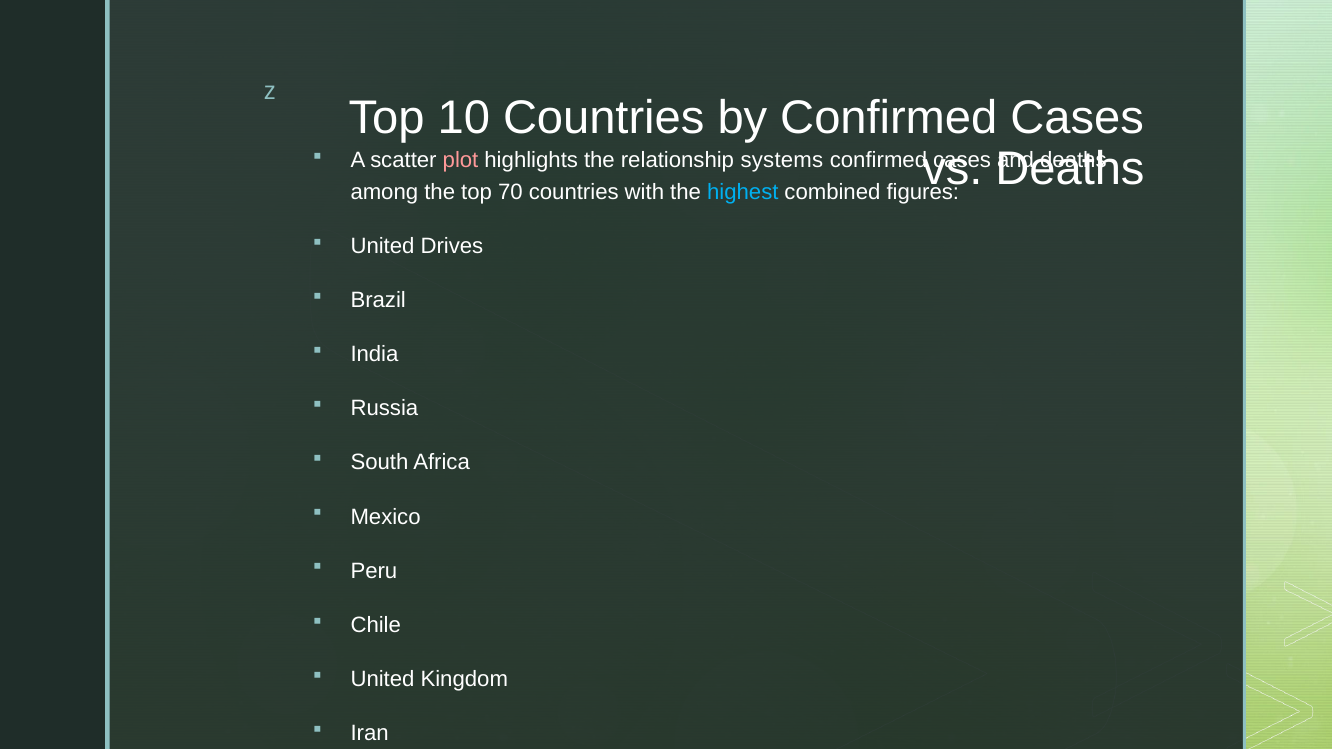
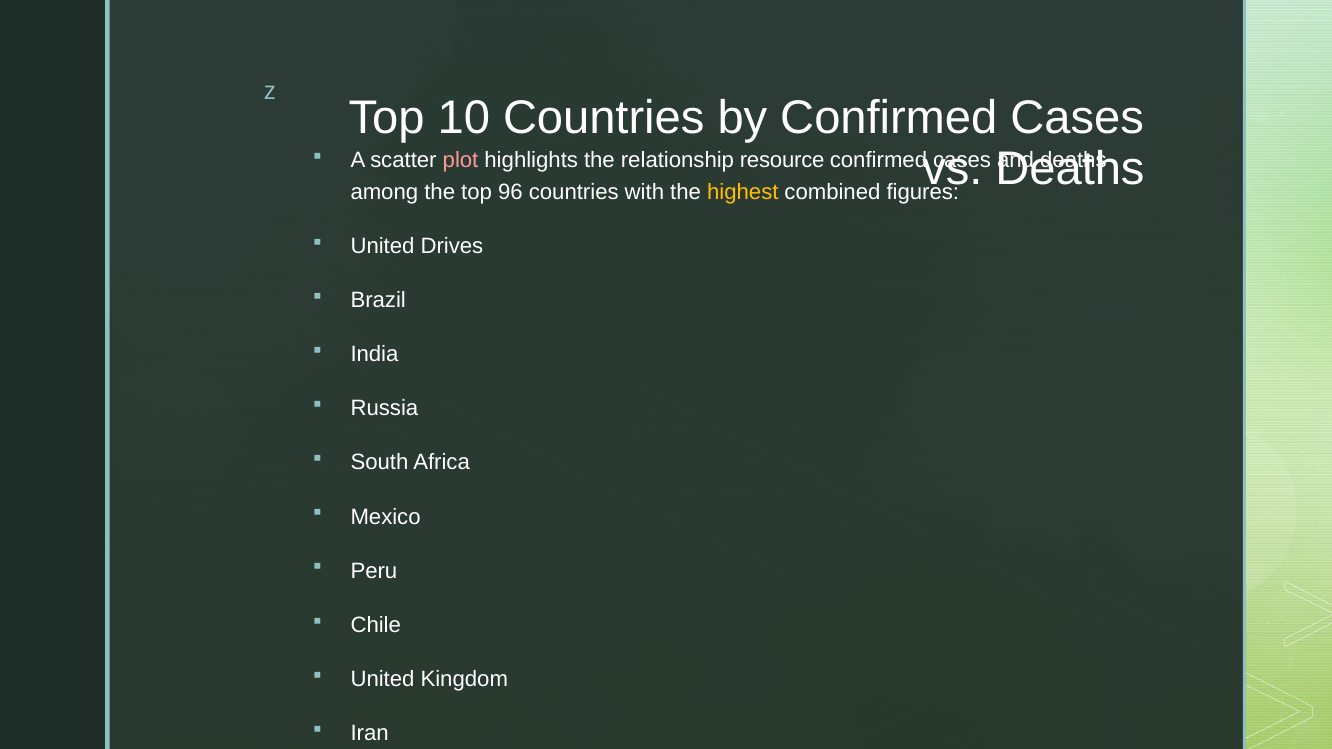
systems: systems -> resource
70: 70 -> 96
highest colour: light blue -> yellow
